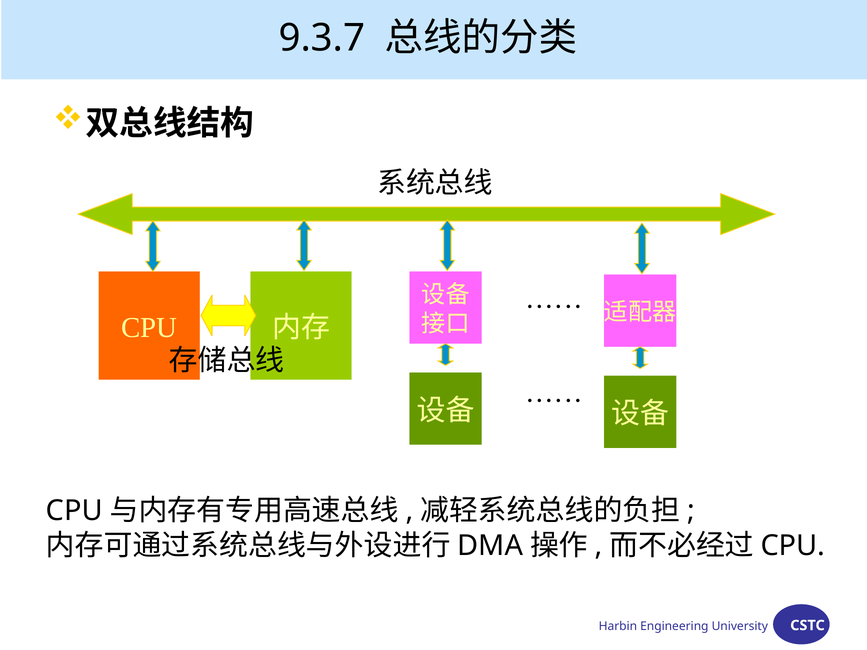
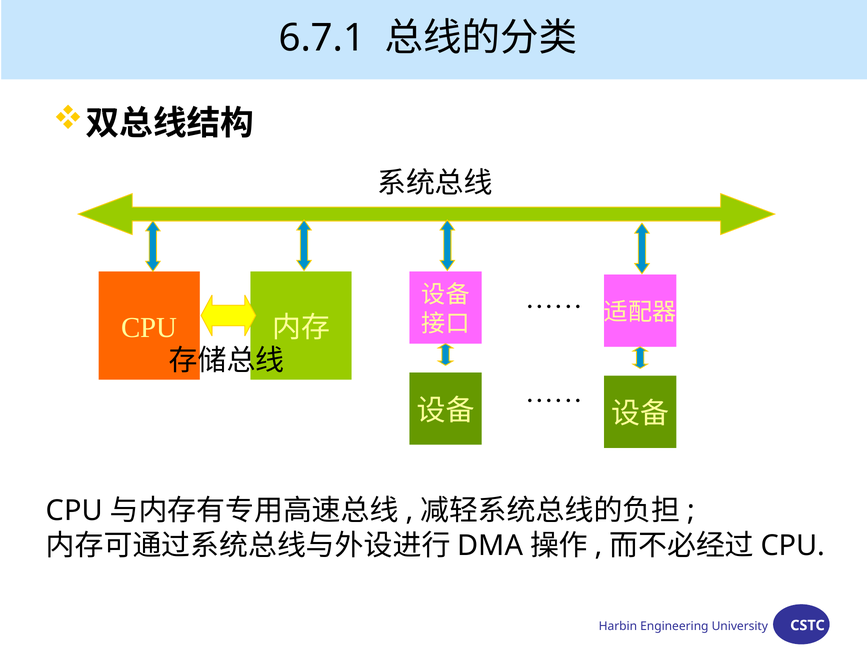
9.3.7: 9.3.7 -> 6.7.1
